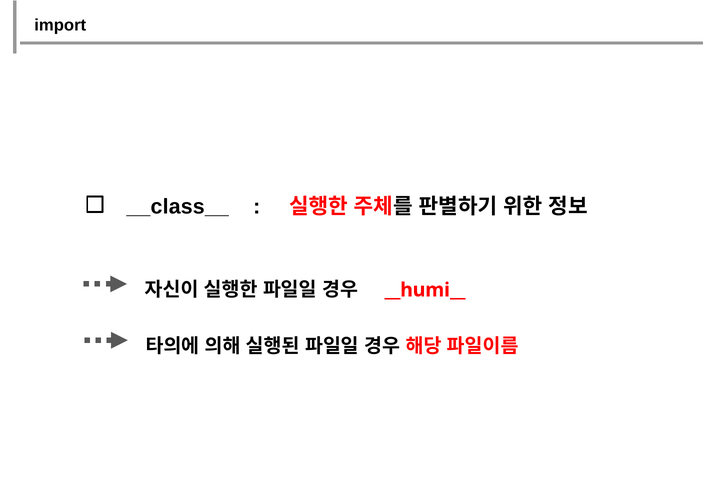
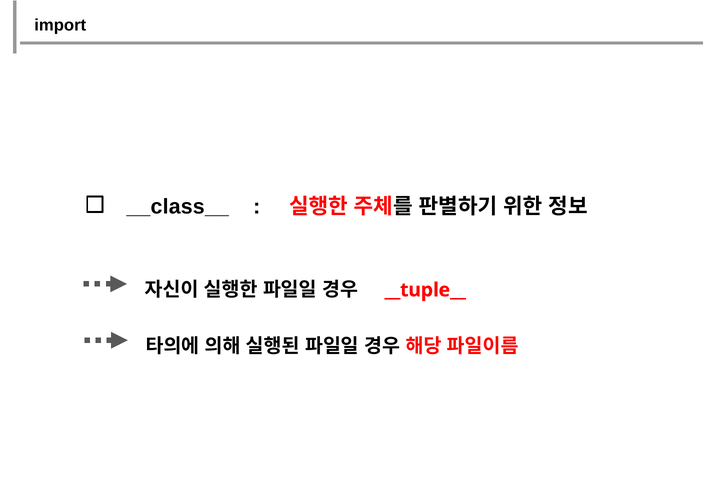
__humi__: __humi__ -> __tuple__
